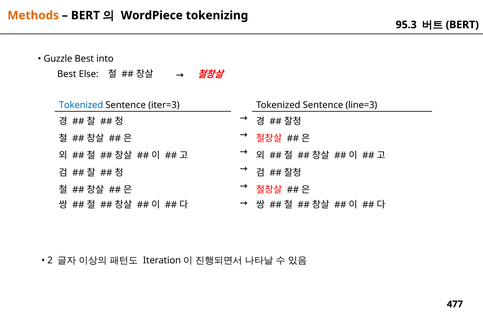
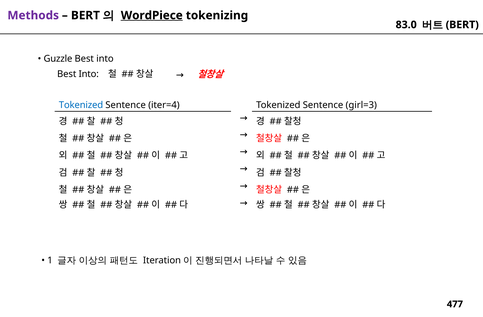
Methods colour: orange -> purple
WordPiece underline: none -> present
95.3: 95.3 -> 83.0
Else at (89, 74): Else -> Into
iter=3: iter=3 -> iter=4
line=3: line=3 -> girl=3
2: 2 -> 1
